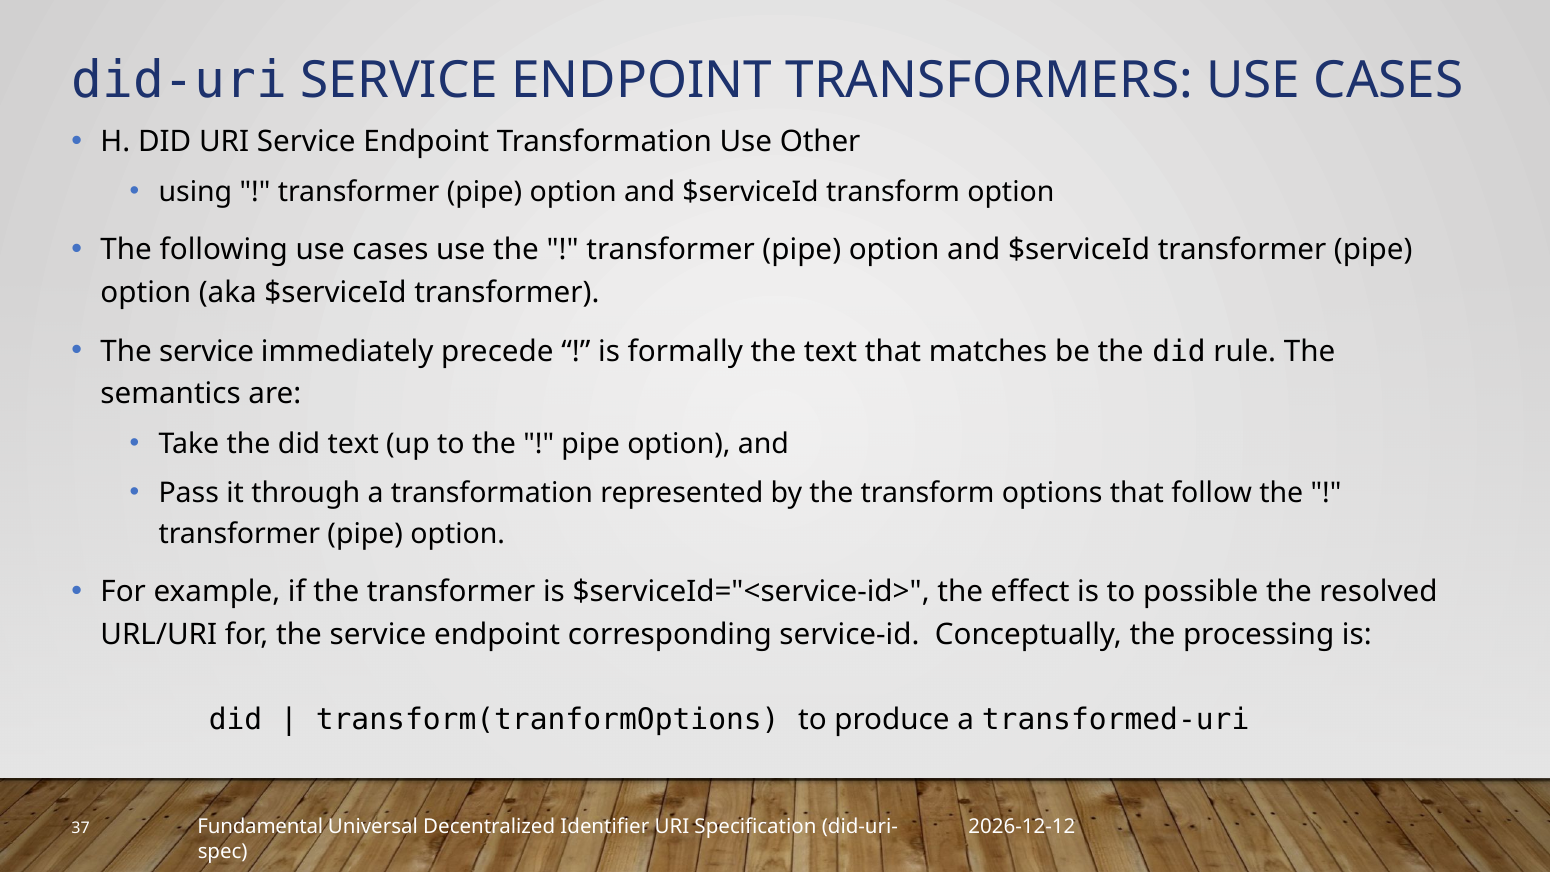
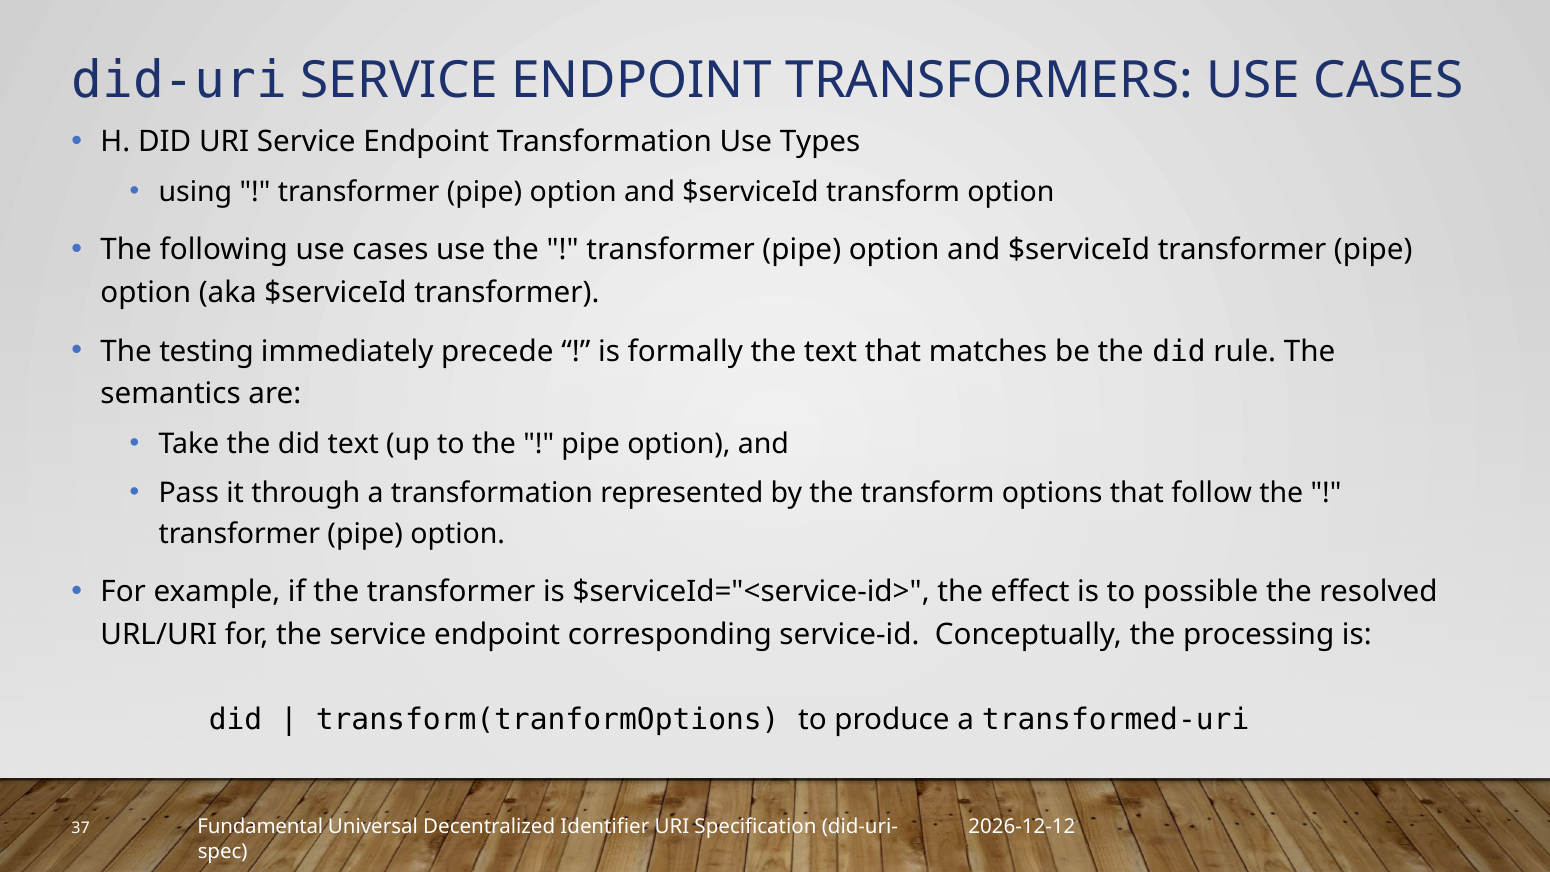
Other: Other -> Types
service at (207, 351): service -> testing
